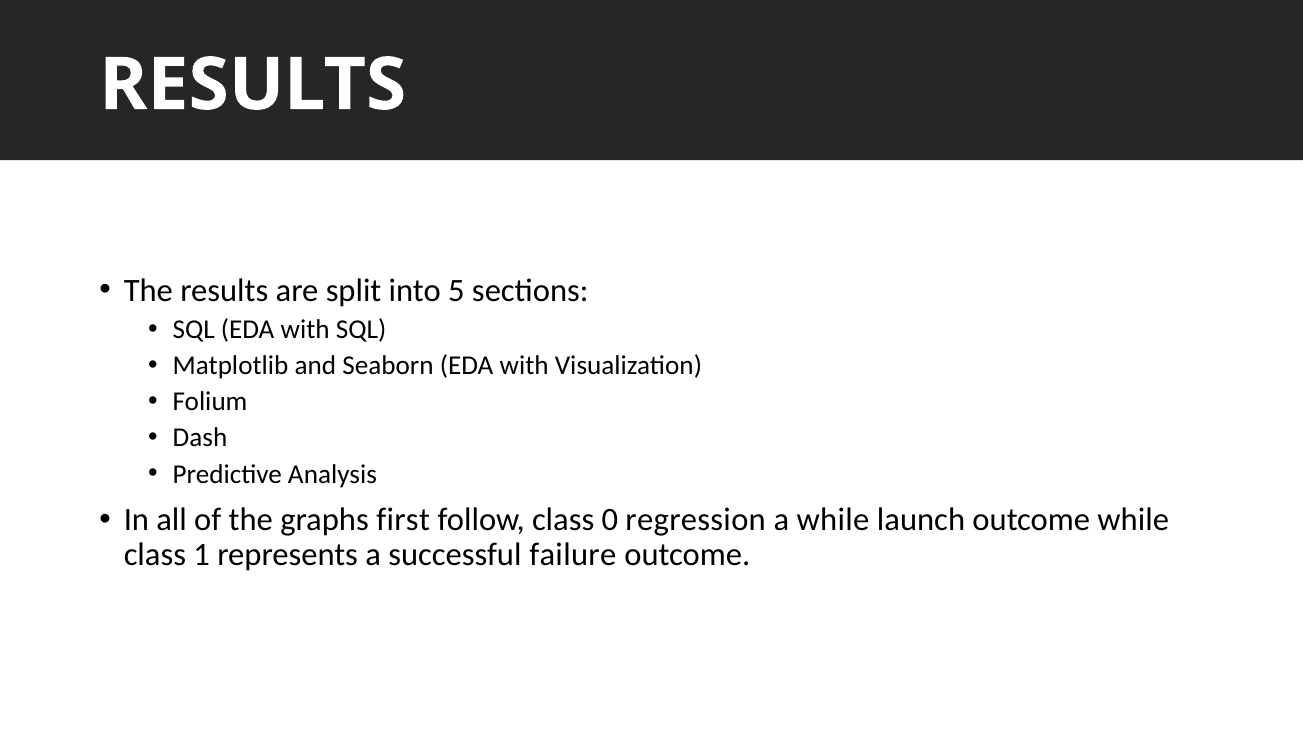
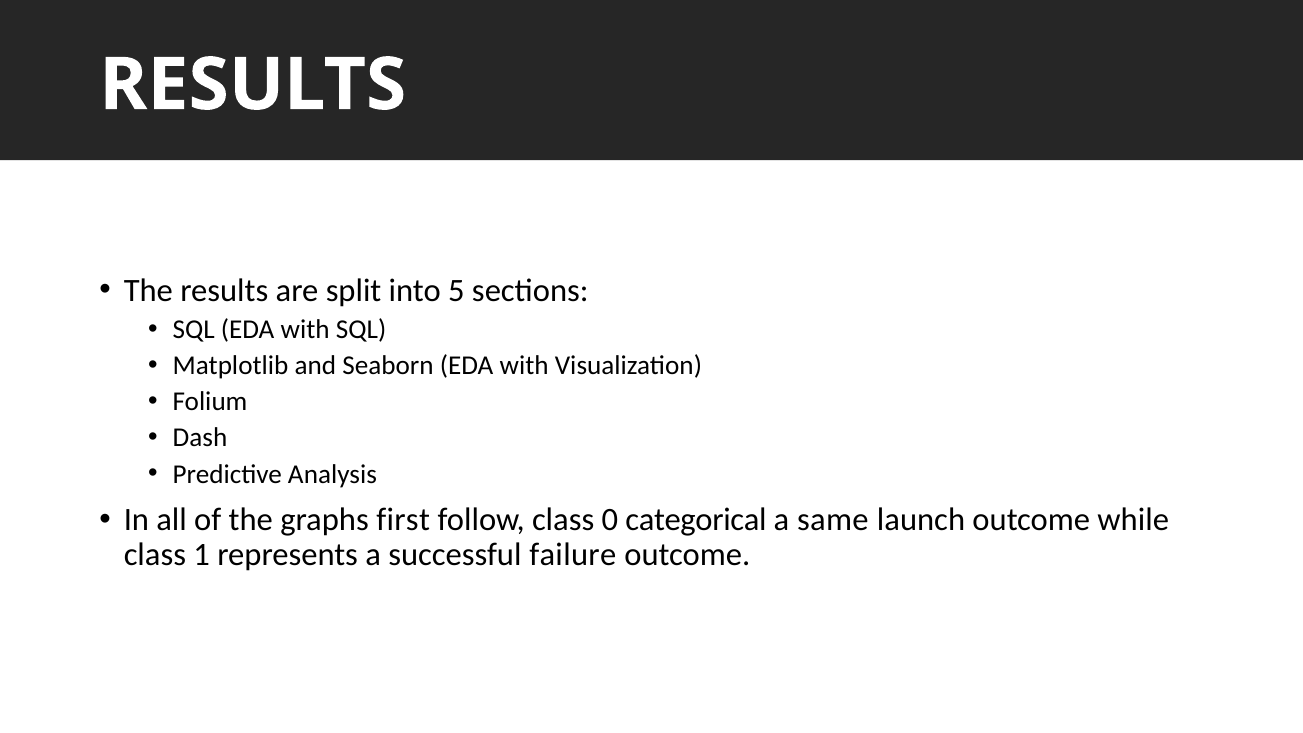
regression: regression -> categorical
a while: while -> same
